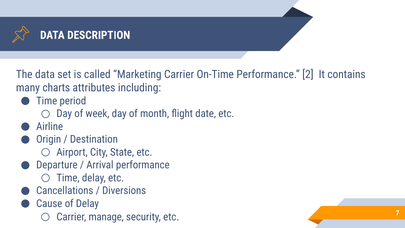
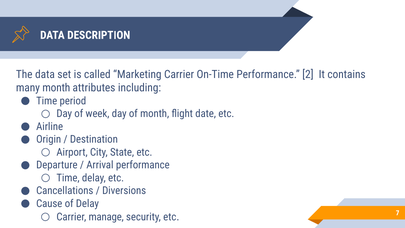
many charts: charts -> month
